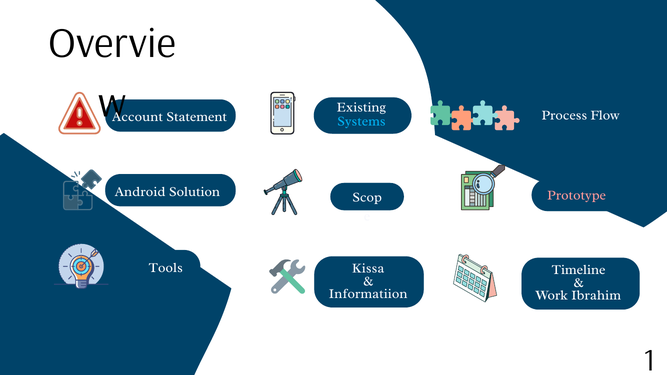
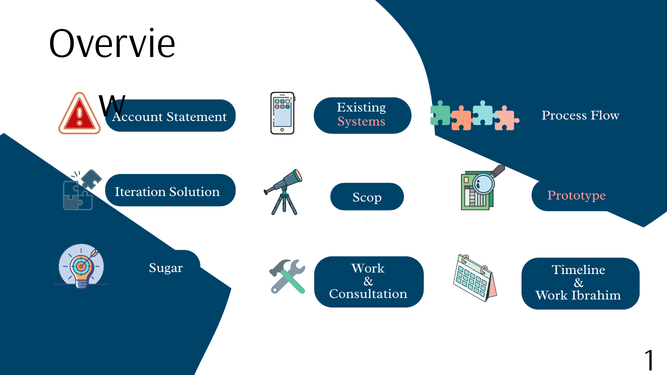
Systems colour: light blue -> pink
Android: Android -> Iteration
Tools: Tools -> Sugar
Kissa at (368, 268): Kissa -> Work
Informatiion: Informatiion -> Consultation
